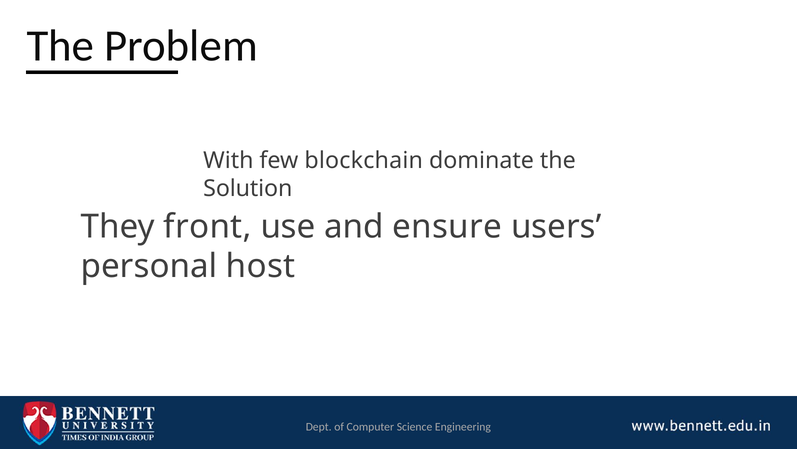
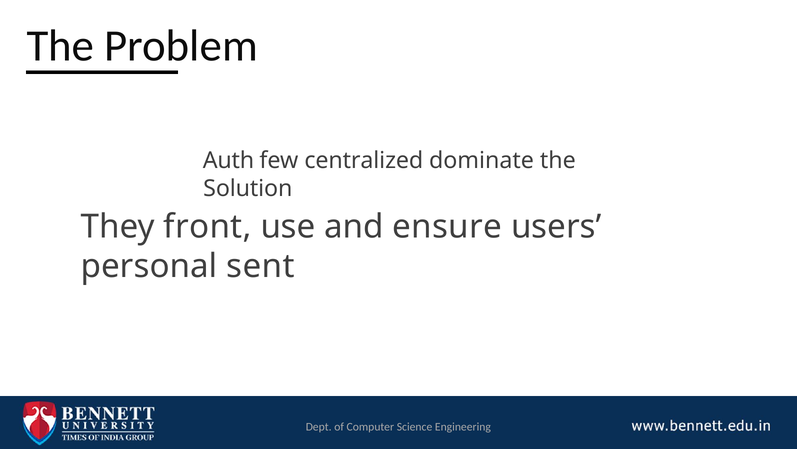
With: With -> Auth
blockchain: blockchain -> centralized
host: host -> sent
